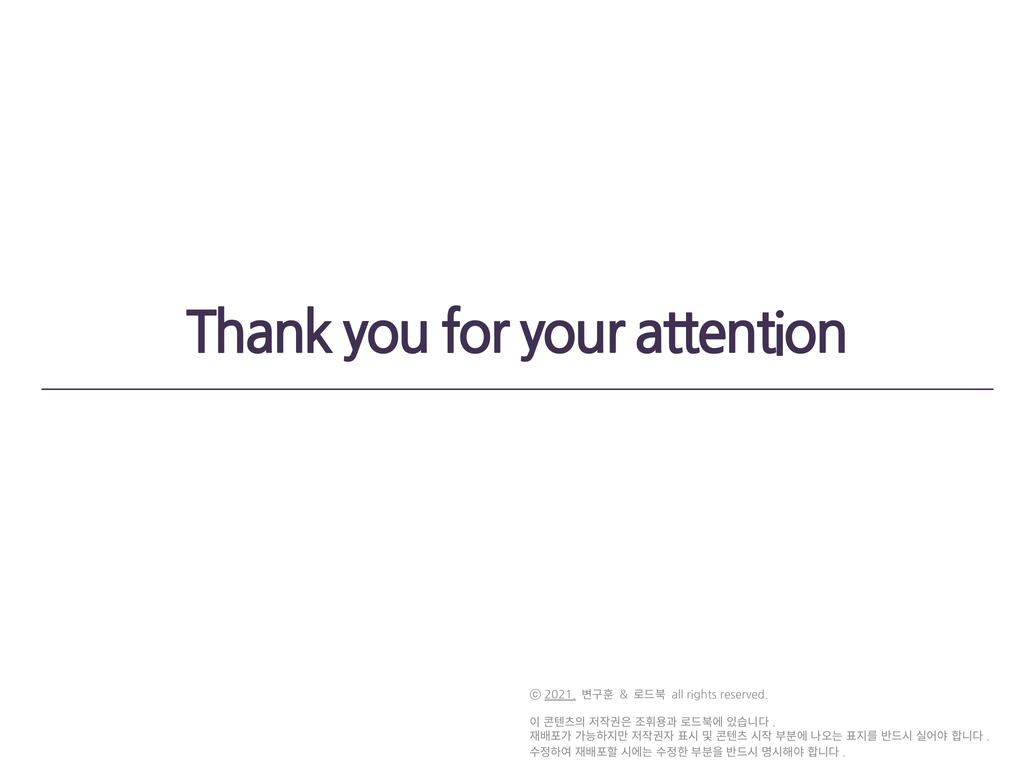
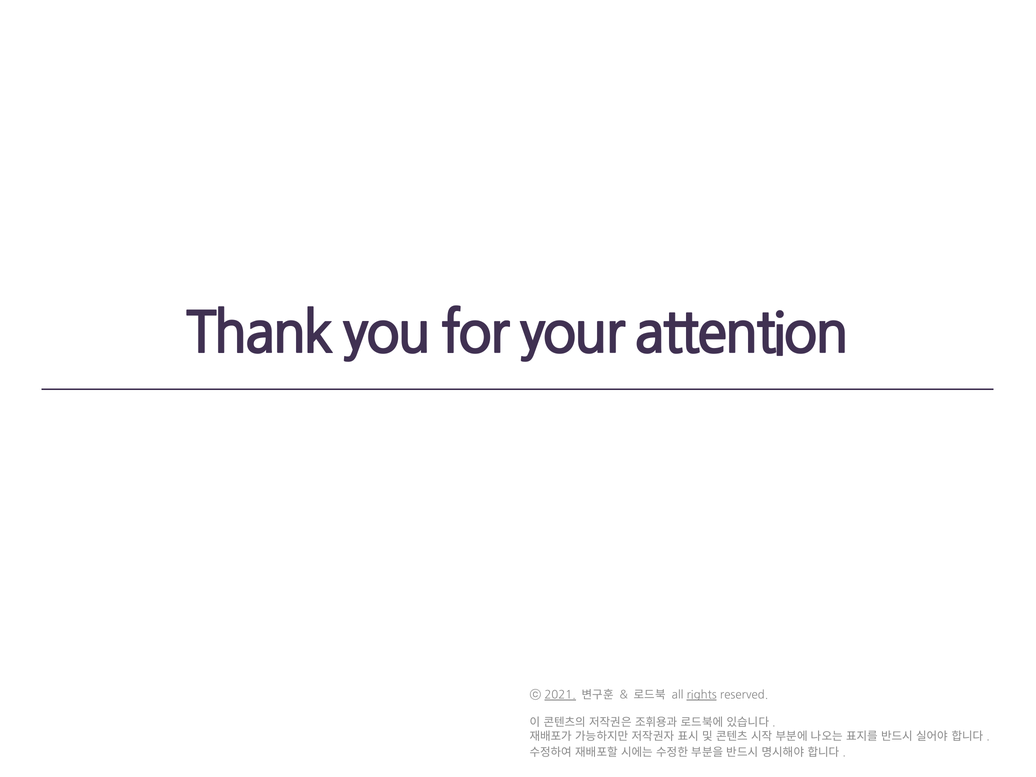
rights underline: none -> present
